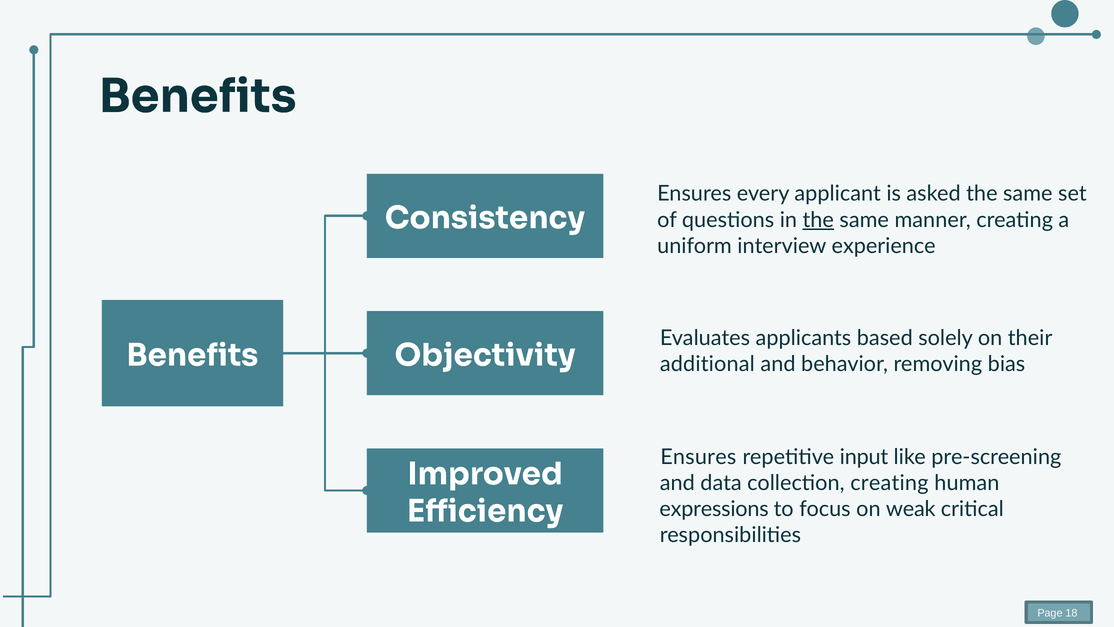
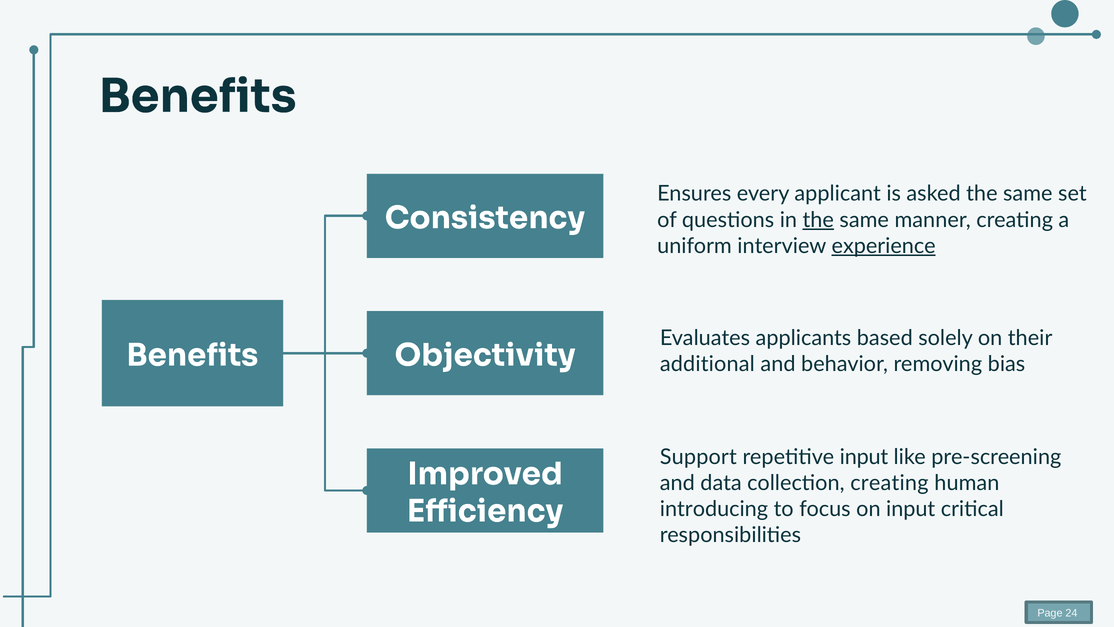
experience underline: none -> present
Ensures at (698, 457): Ensures -> Support
expressions: expressions -> introducing
on weak: weak -> input
18: 18 -> 24
